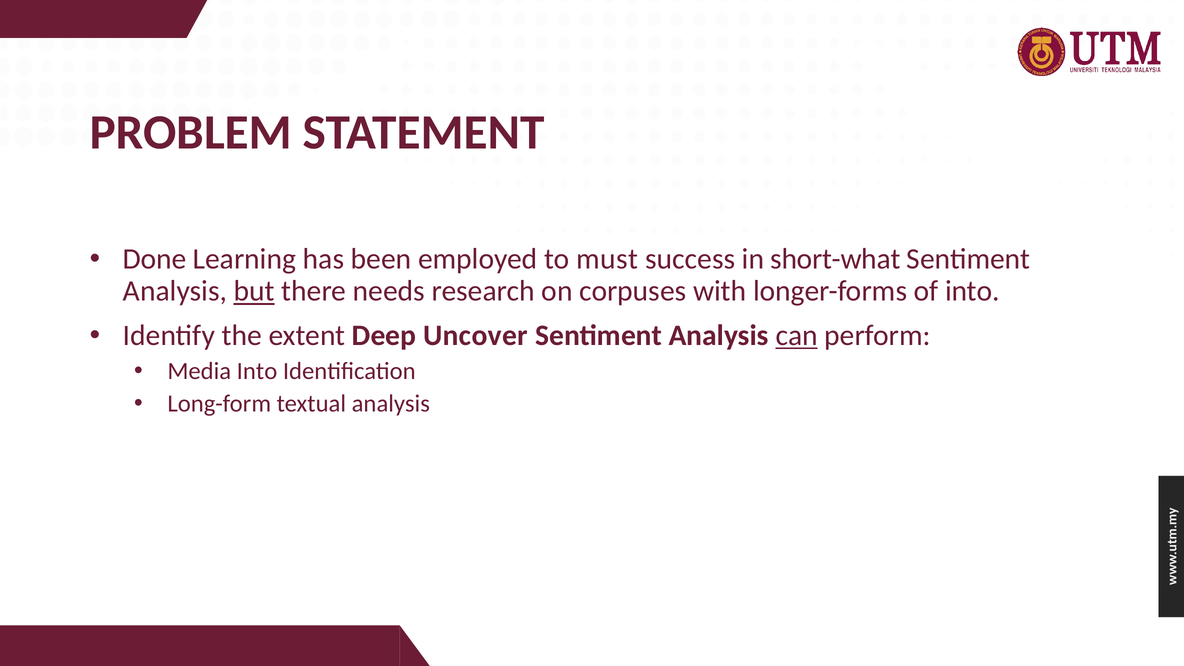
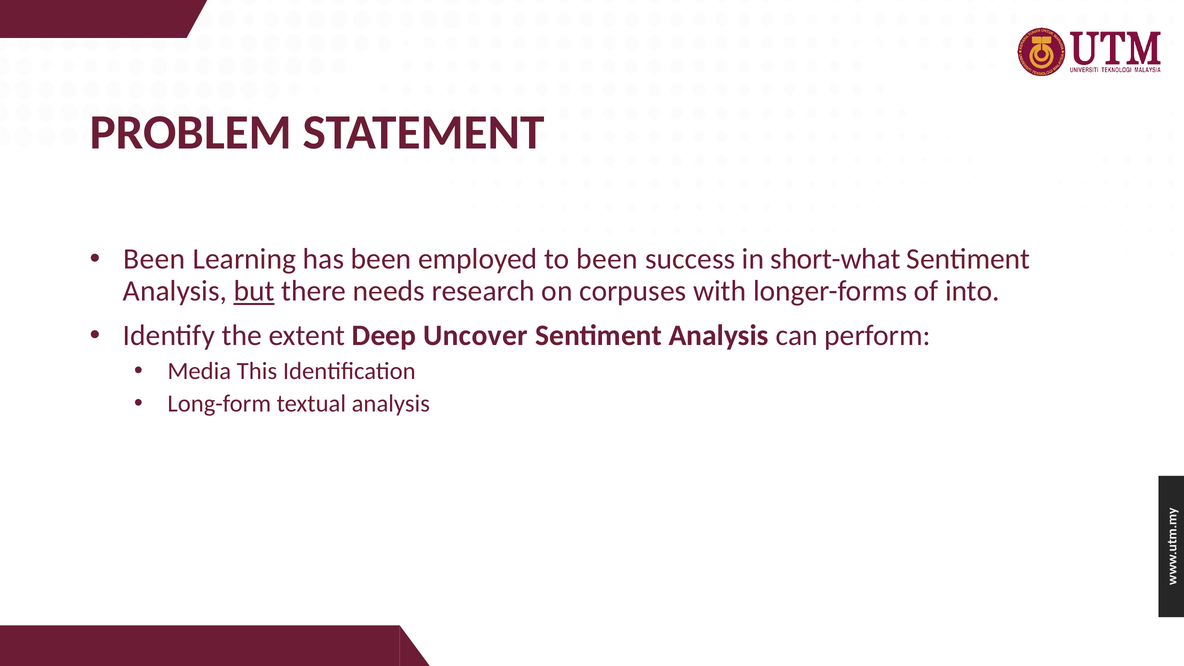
Done at (155, 259): Done -> Been
to must: must -> been
can underline: present -> none
Media Into: Into -> This
